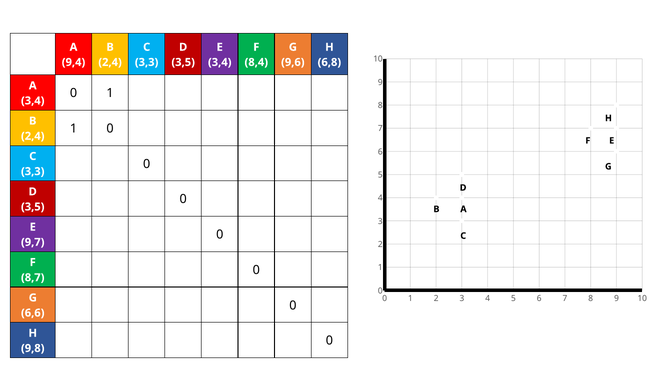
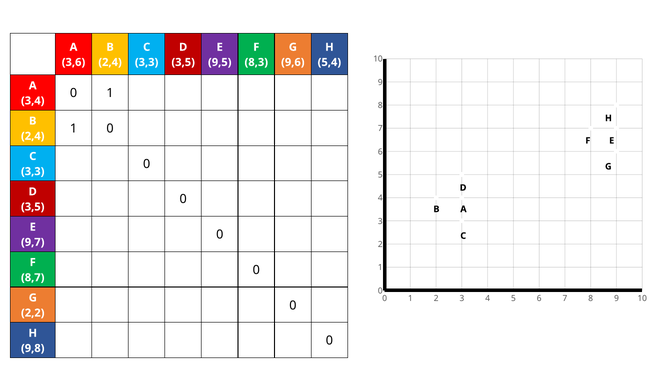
9,4: 9,4 -> 3,6
3,4 at (220, 62): 3,4 -> 9,5
8,4: 8,4 -> 8,3
6,8: 6,8 -> 5,4
6,6: 6,6 -> 2,2
